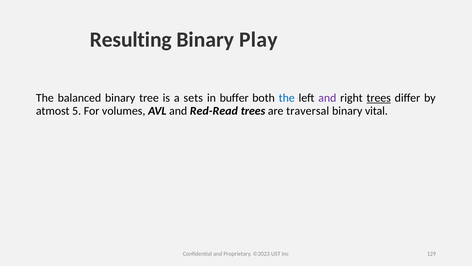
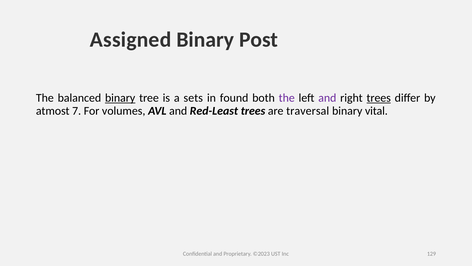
Resulting: Resulting -> Assigned
Play: Play -> Post
binary at (120, 98) underline: none -> present
buffer: buffer -> found
the at (287, 98) colour: blue -> purple
5: 5 -> 7
Red-Read: Red-Read -> Red-Least
